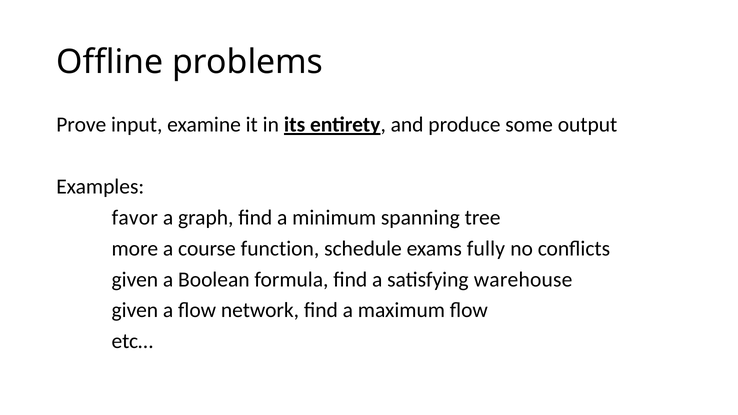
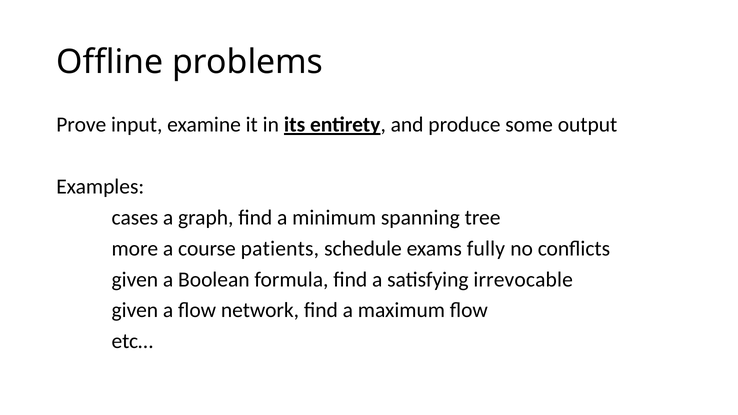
favor: favor -> cases
function: function -> patients
warehouse: warehouse -> irrevocable
